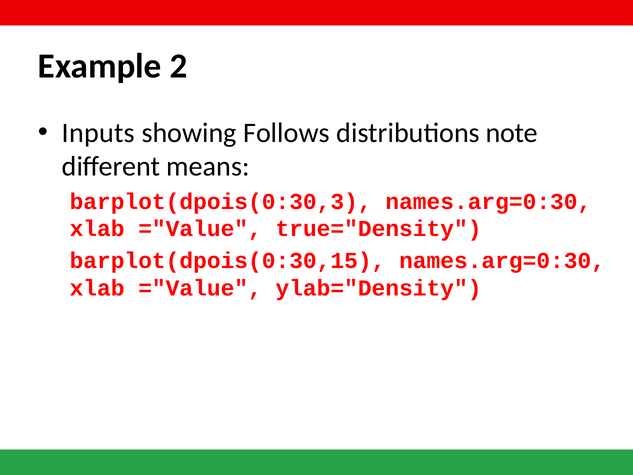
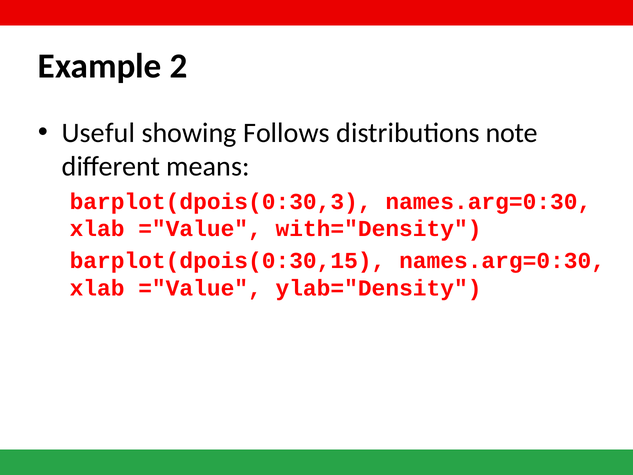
Inputs: Inputs -> Useful
true="Density: true="Density -> with="Density
